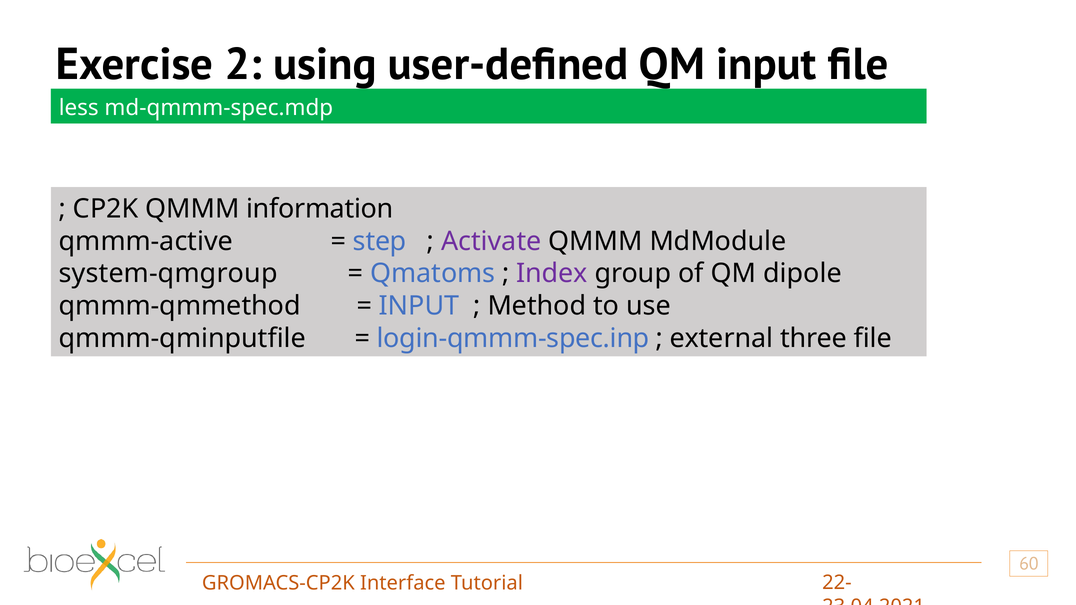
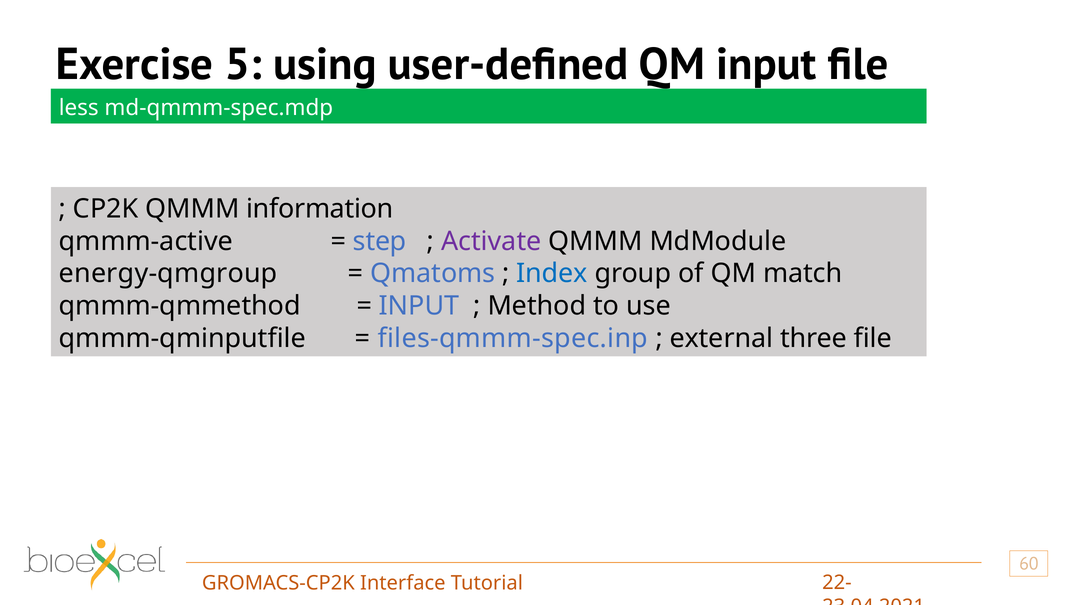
2: 2 -> 5
system-qmgroup: system-qmgroup -> energy-qmgroup
Index colour: purple -> blue
dipole: dipole -> match
login-qmmm-spec.inp: login-qmmm-spec.inp -> files-qmmm-spec.inp
